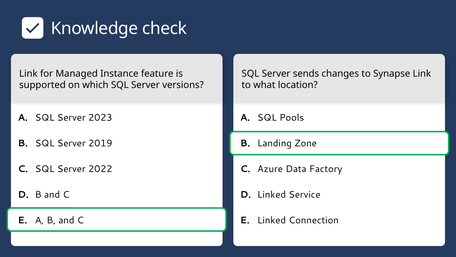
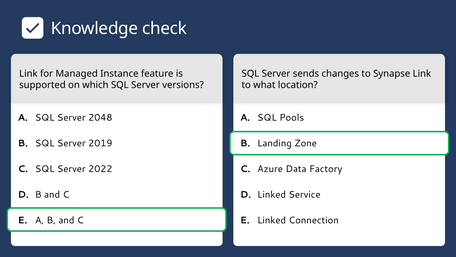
2023: 2023 -> 2048
